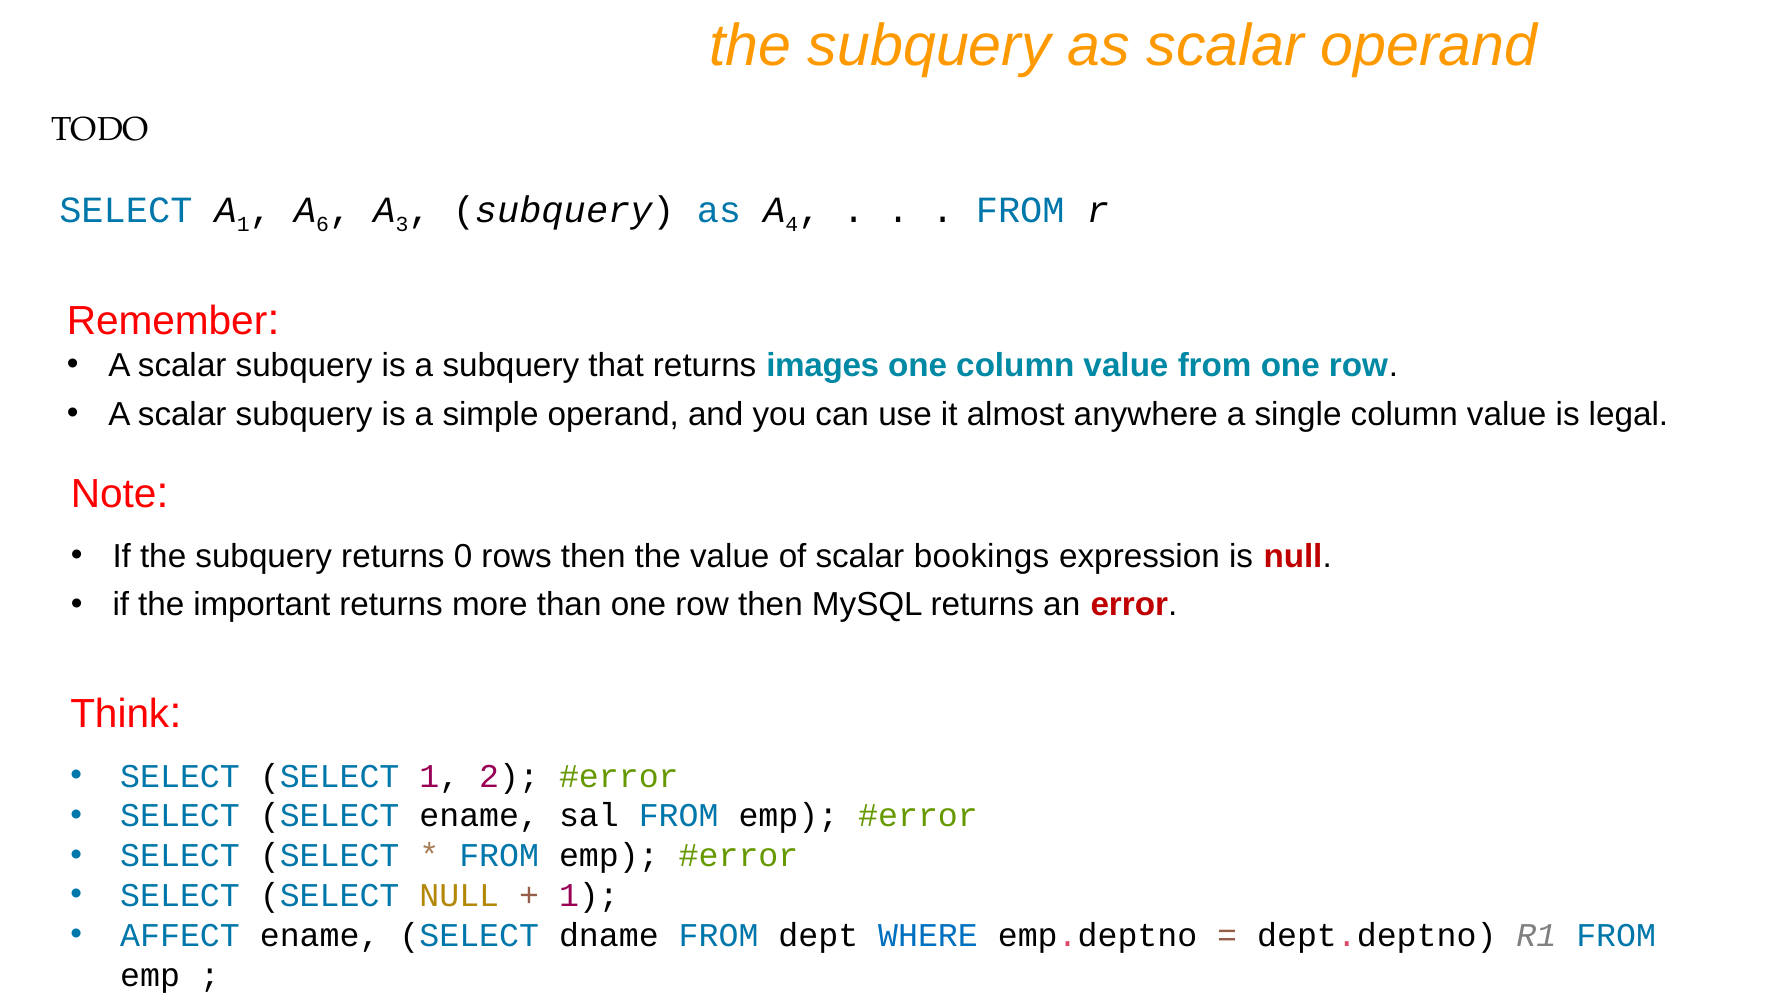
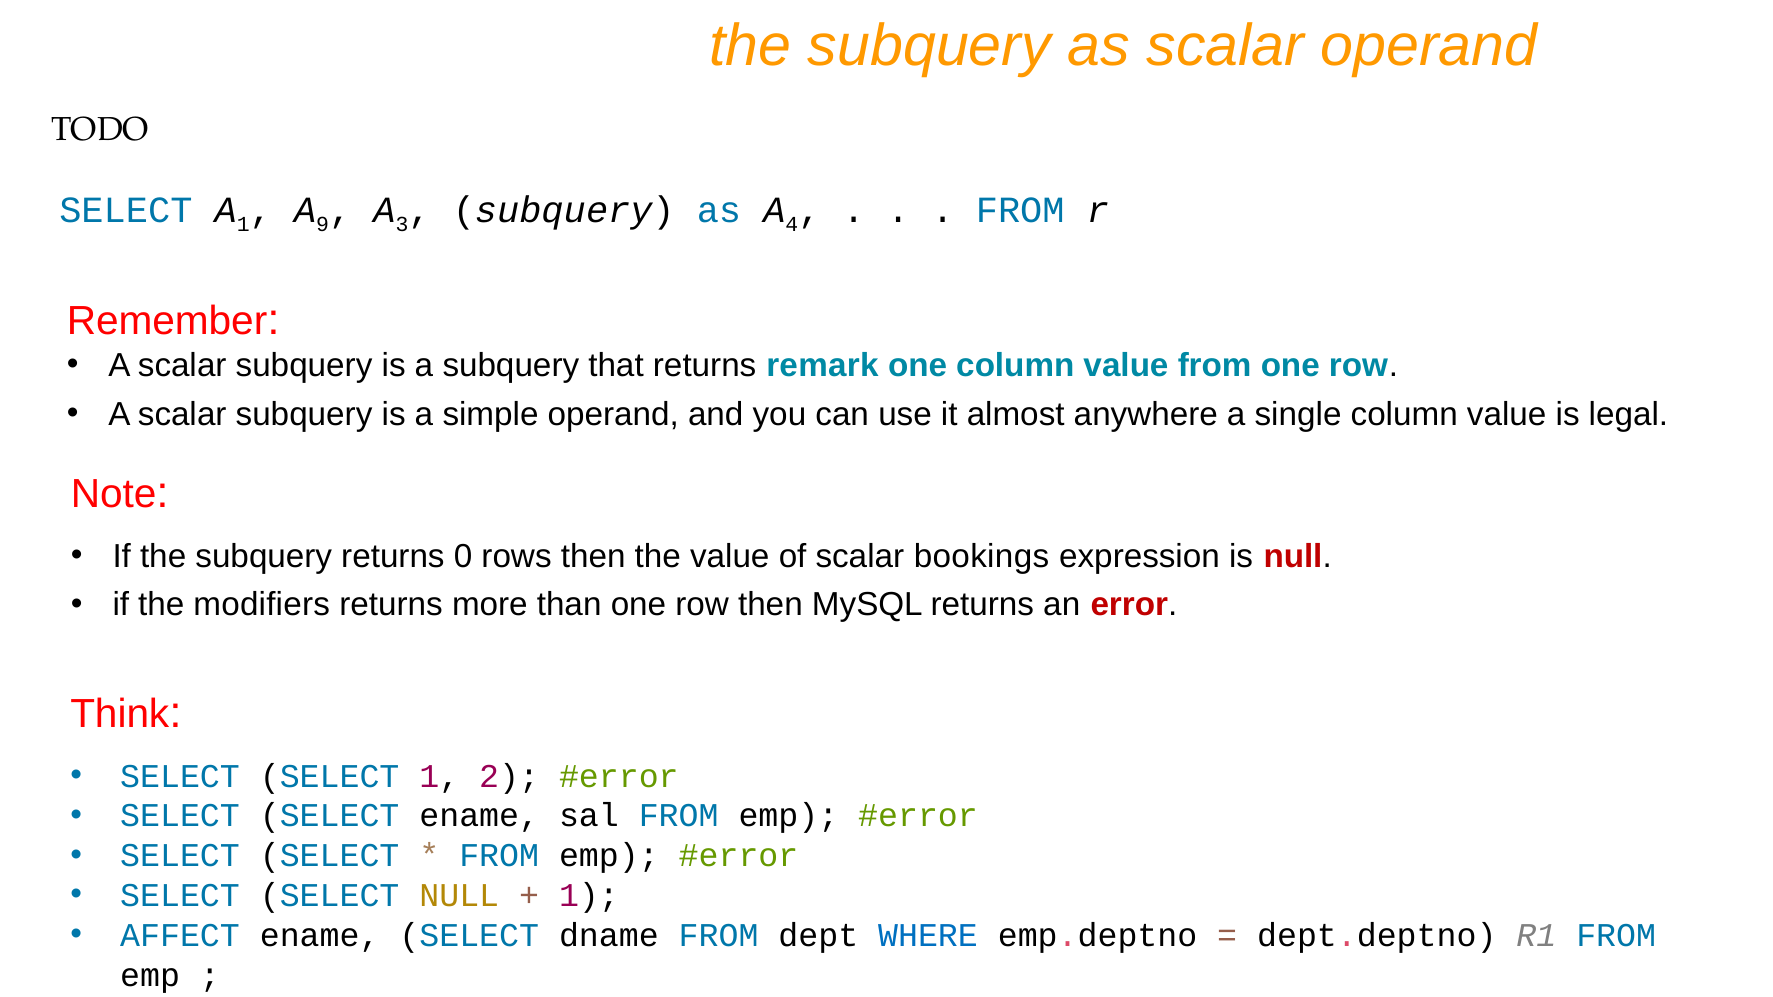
6: 6 -> 9
images: images -> remark
important: important -> modifiers
